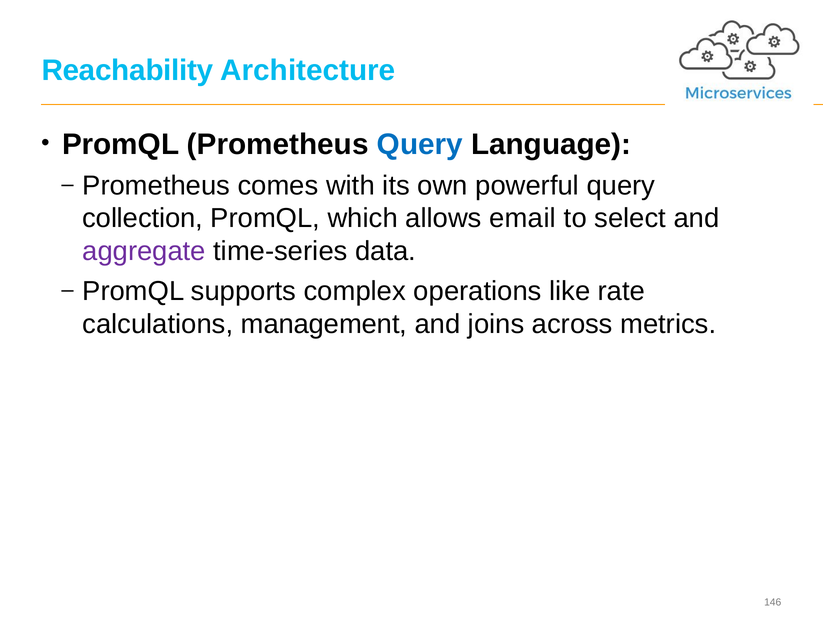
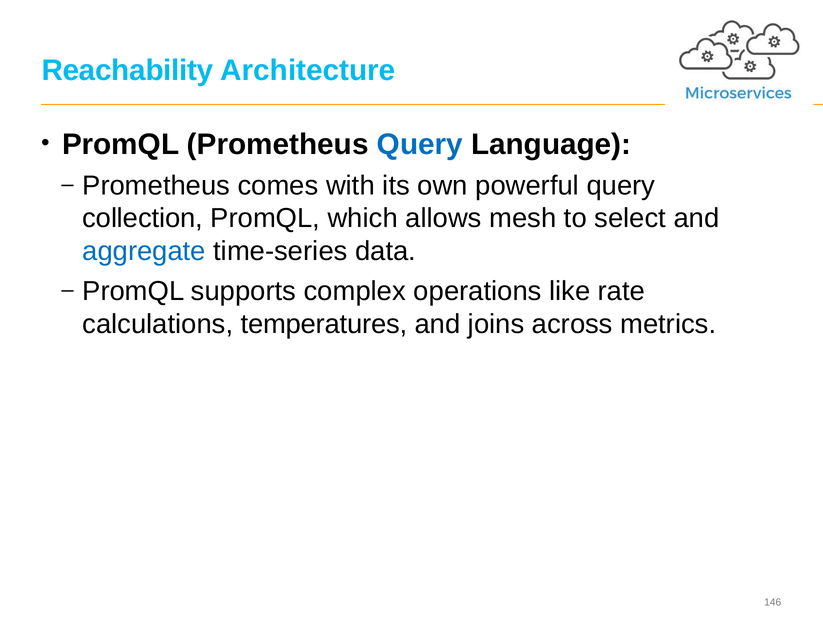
email: email -> mesh
aggregate colour: purple -> blue
management: management -> temperatures
